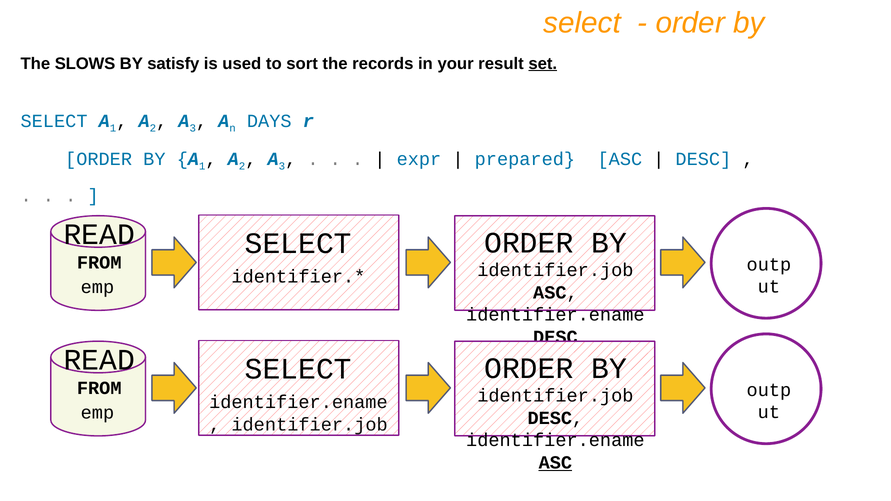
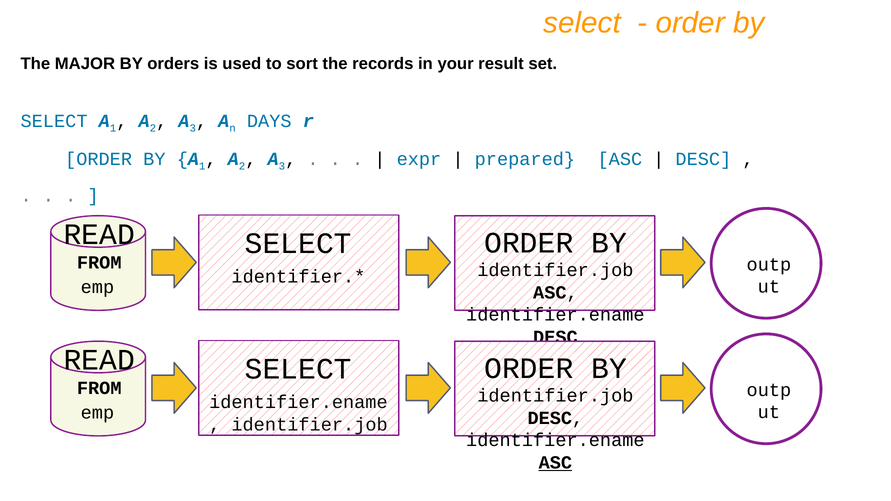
SLOWS: SLOWS -> MAJOR
satisfy: satisfy -> orders
set underline: present -> none
